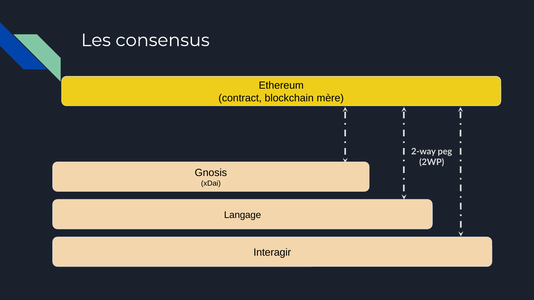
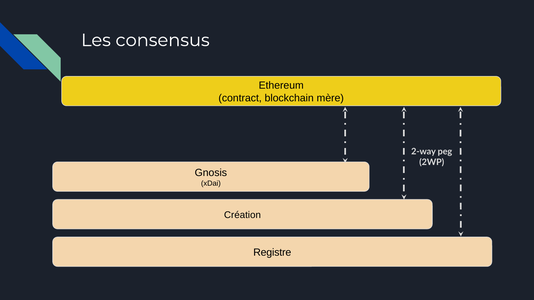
Langage: Langage -> Création
Interagir: Interagir -> Registre
